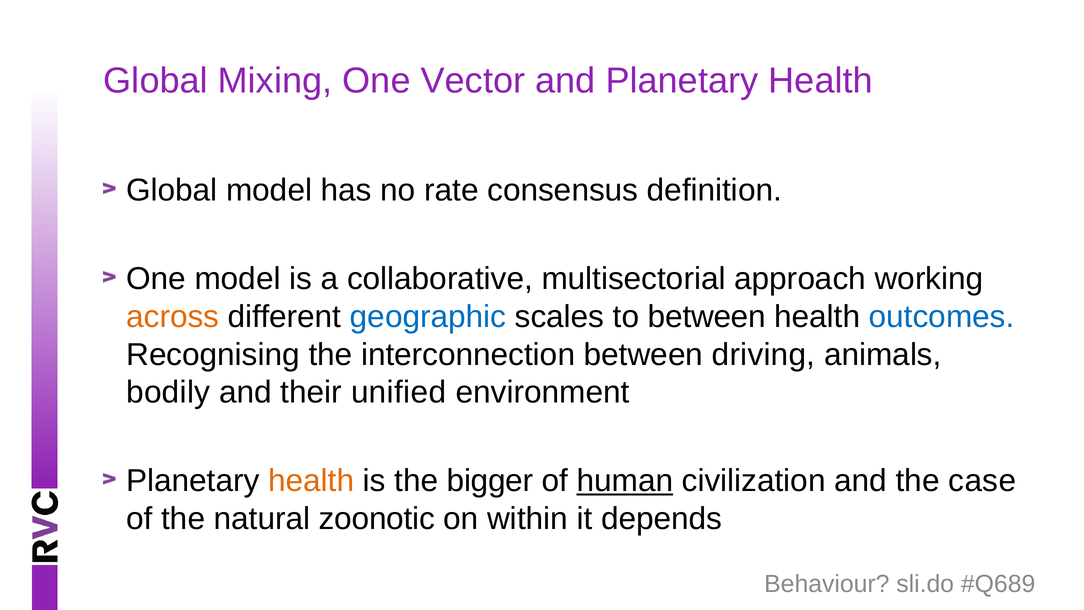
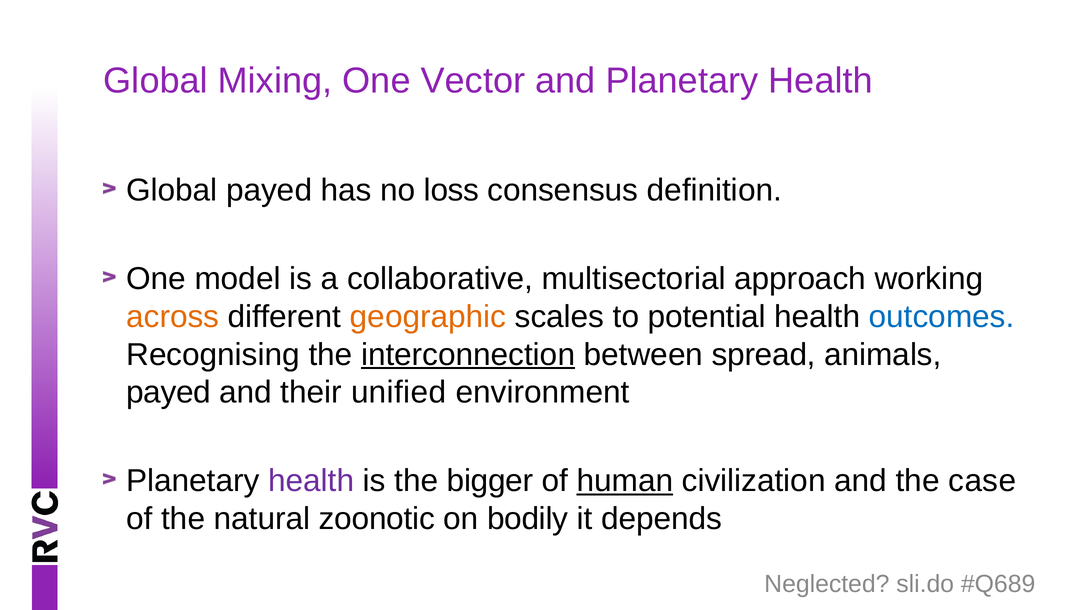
Global model: model -> payed
rate: rate -> loss
geographic colour: blue -> orange
to between: between -> potential
interconnection underline: none -> present
driving: driving -> spread
bodily at (168, 392): bodily -> payed
health at (311, 481) colour: orange -> purple
within: within -> bodily
Behaviour: Behaviour -> Neglected
